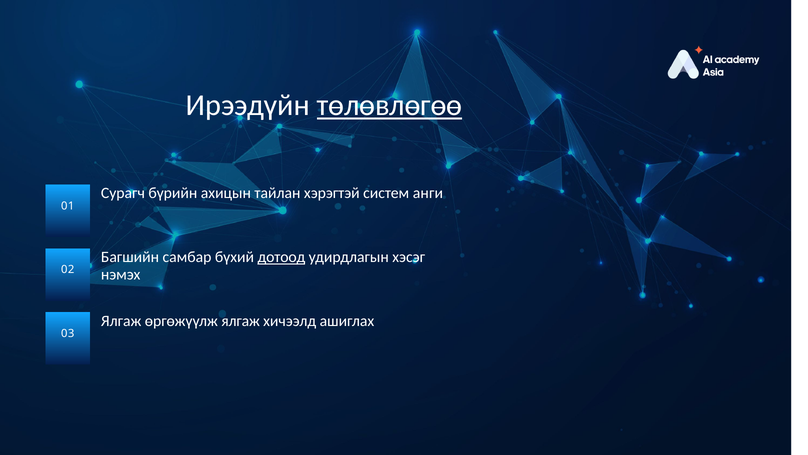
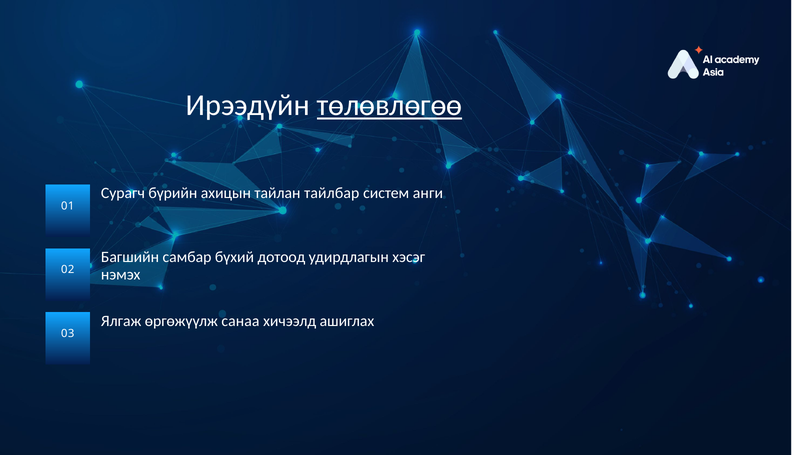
хэрэгтэй: хэрэгтэй -> тайлбар
дотоод underline: present -> none
өргөжүүлж ялгаж: ялгаж -> санаа
